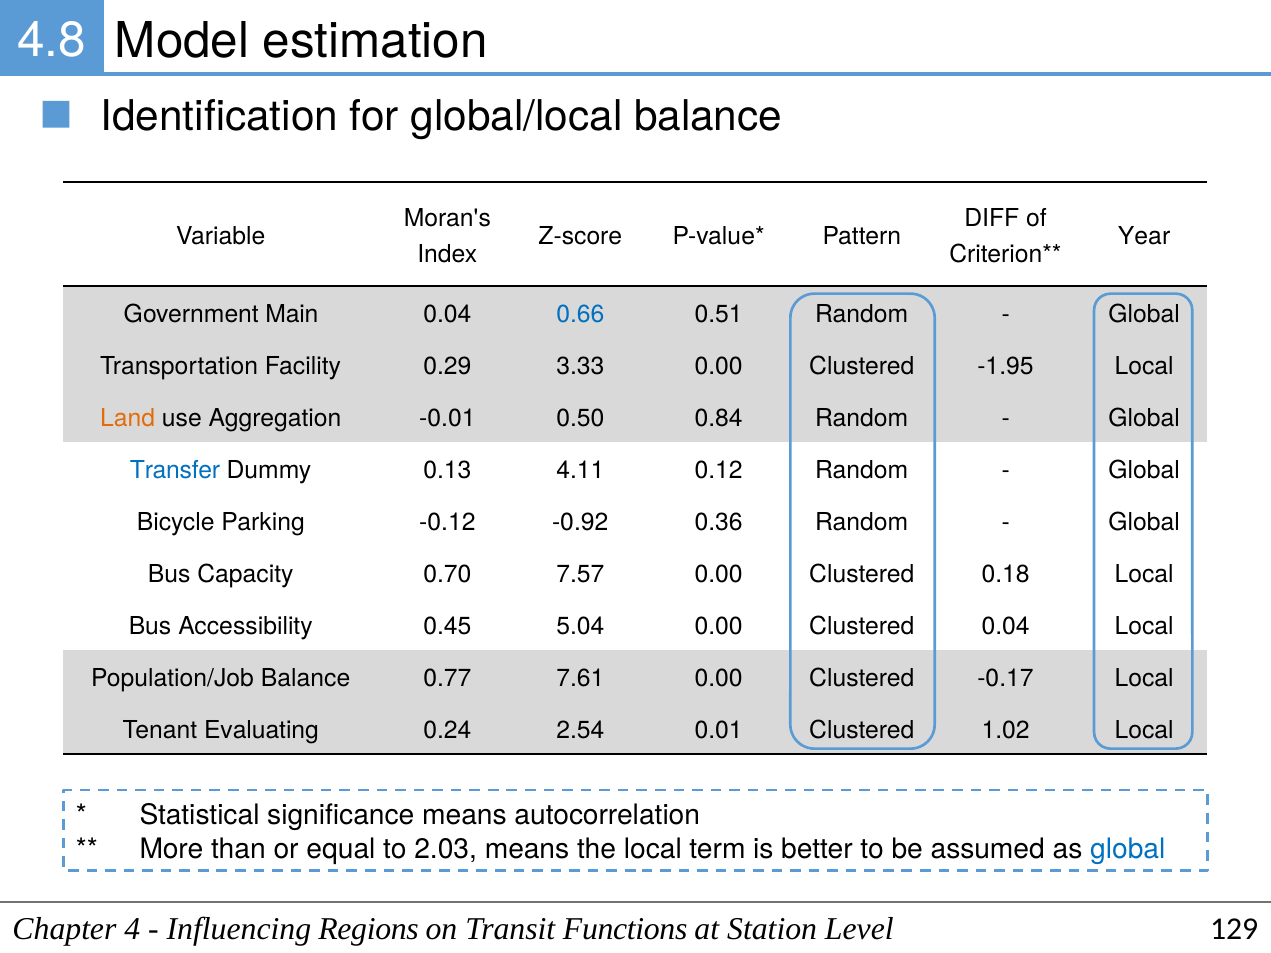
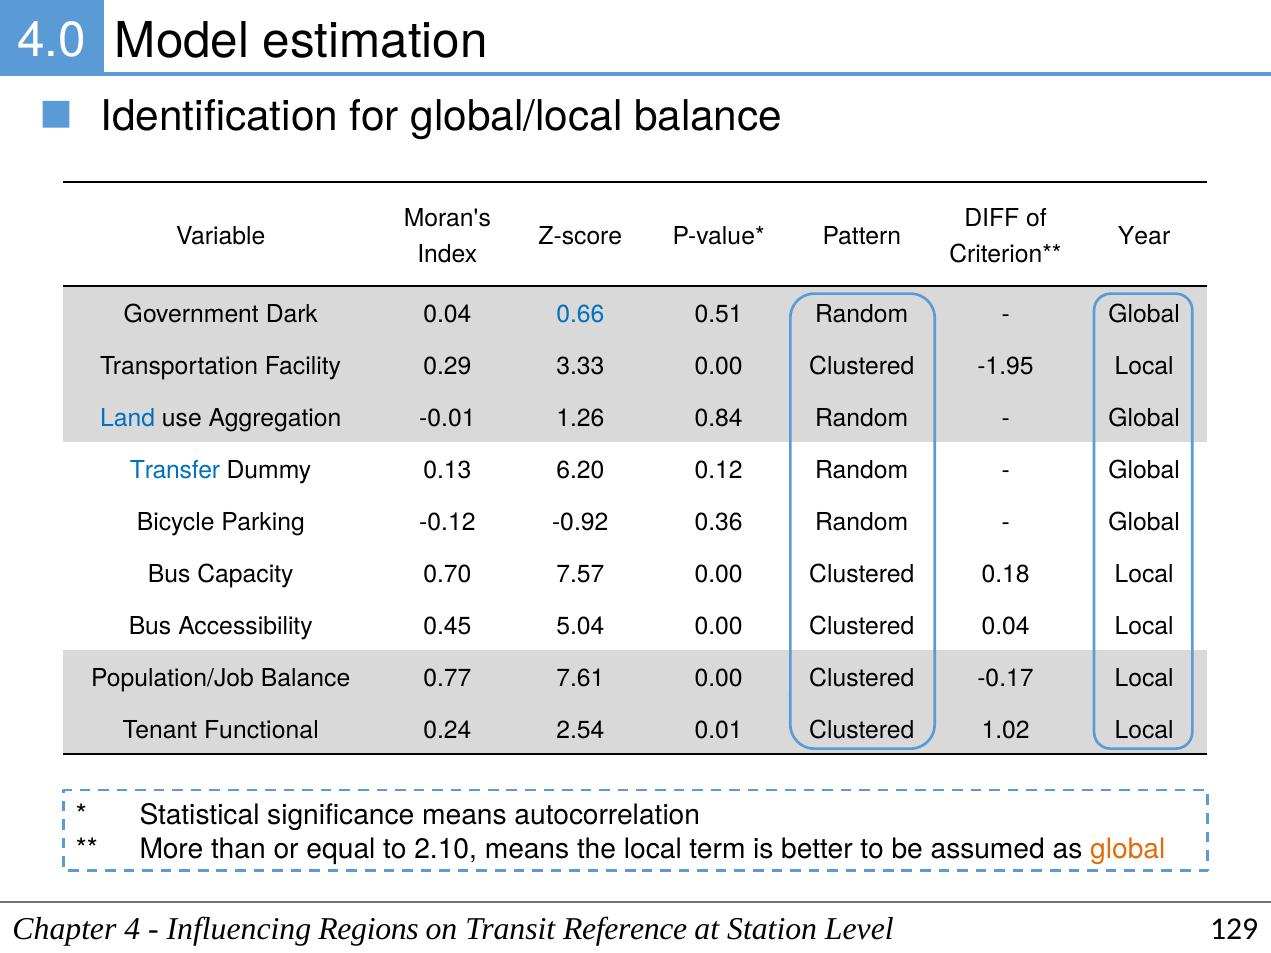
4.8: 4.8 -> 4.0
Main: Main -> Dark
Land colour: orange -> blue
0.50: 0.50 -> 1.26
4.11: 4.11 -> 6.20
Evaluating: Evaluating -> Functional
2.03: 2.03 -> 2.10
global at (1128, 849) colour: blue -> orange
Functions: Functions -> Reference
